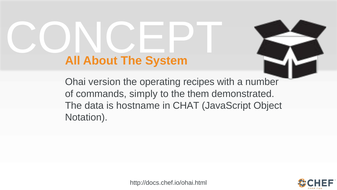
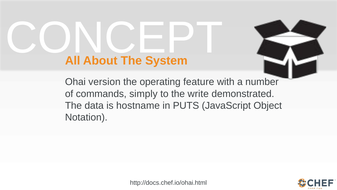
recipes: recipes -> feature
them: them -> write
CHAT: CHAT -> PUTS
